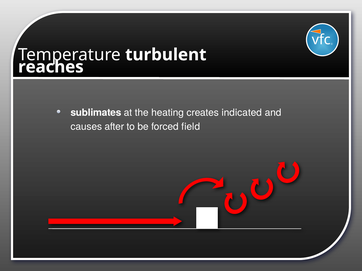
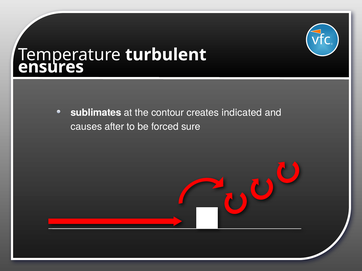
reaches: reaches -> ensures
heating: heating -> contour
field: field -> sure
